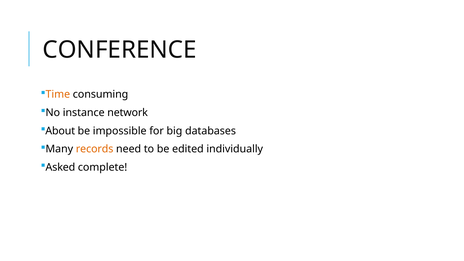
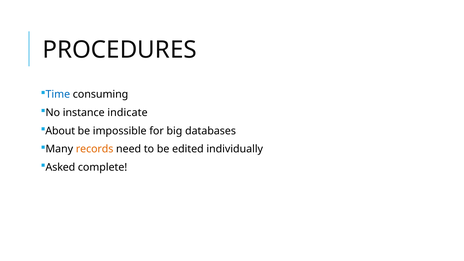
CONFERENCE: CONFERENCE -> PROCEDURES
Time colour: orange -> blue
network: network -> indicate
